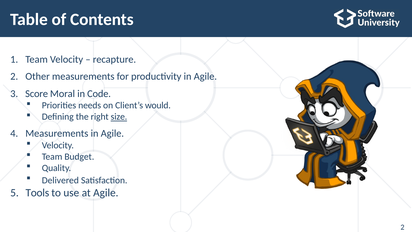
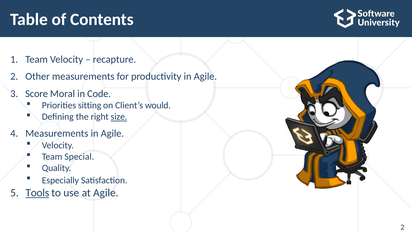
needs: needs -> sitting
Budget: Budget -> Special
Delivered: Delivered -> Especially
Tools underline: none -> present
